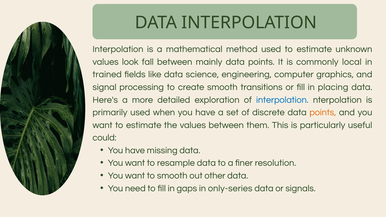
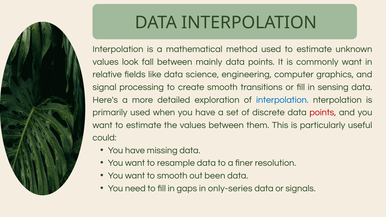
commonly local: local -> want
trained: trained -> relative
placing: placing -> sensing
points at (323, 112) colour: orange -> red
other: other -> been
